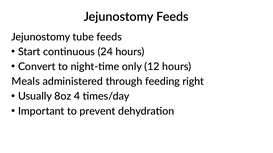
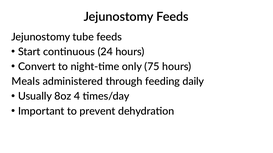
12: 12 -> 75
right: right -> daily
